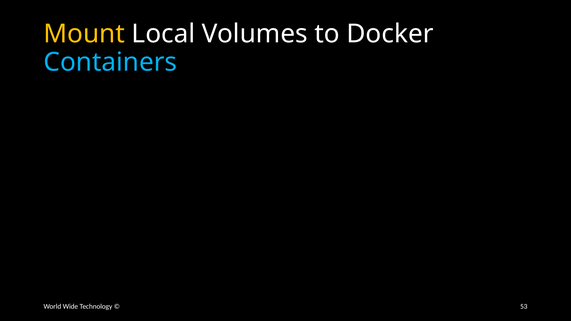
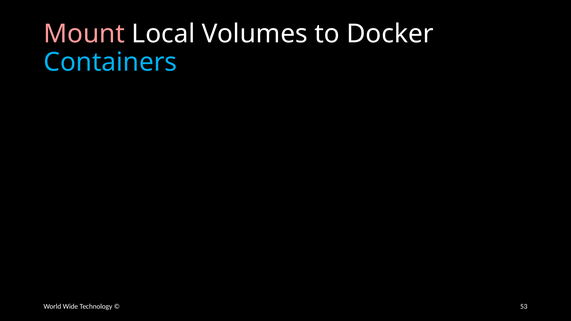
Mount colour: yellow -> pink
